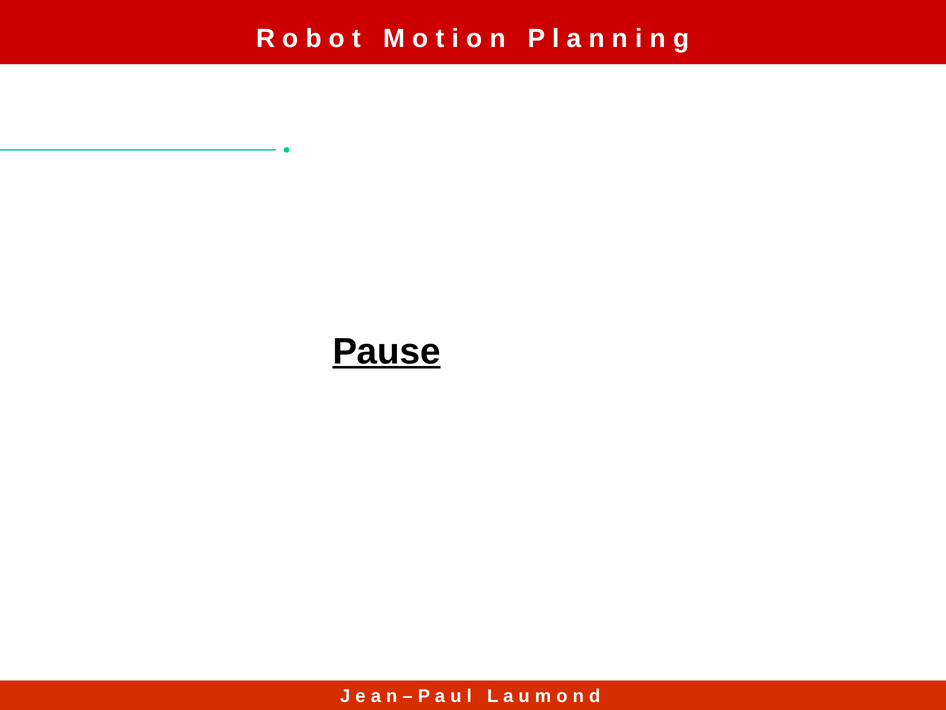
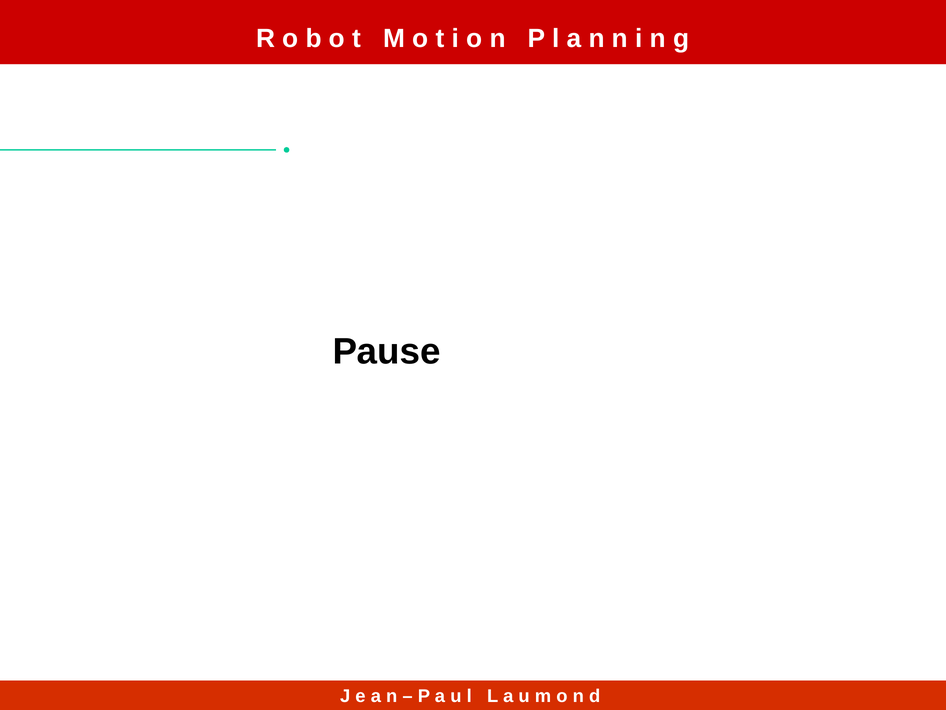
Pause underline: present -> none
